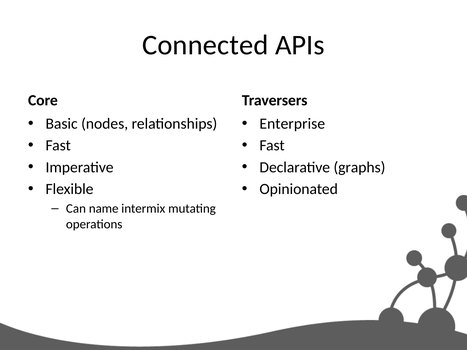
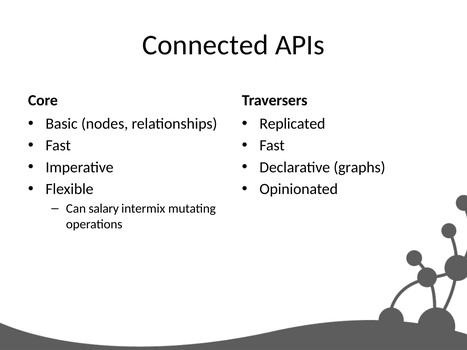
Enterprise: Enterprise -> Replicated
name: name -> salary
